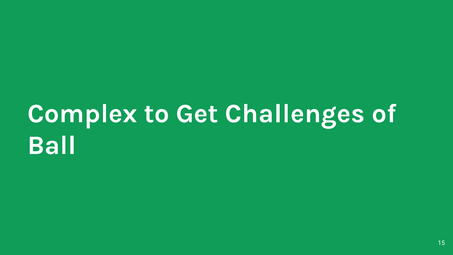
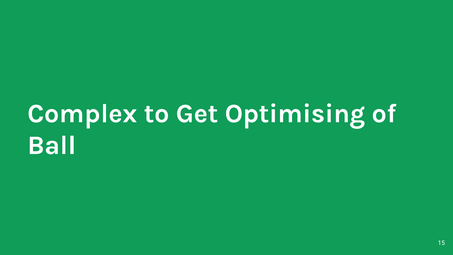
Challenges: Challenges -> Optimising
